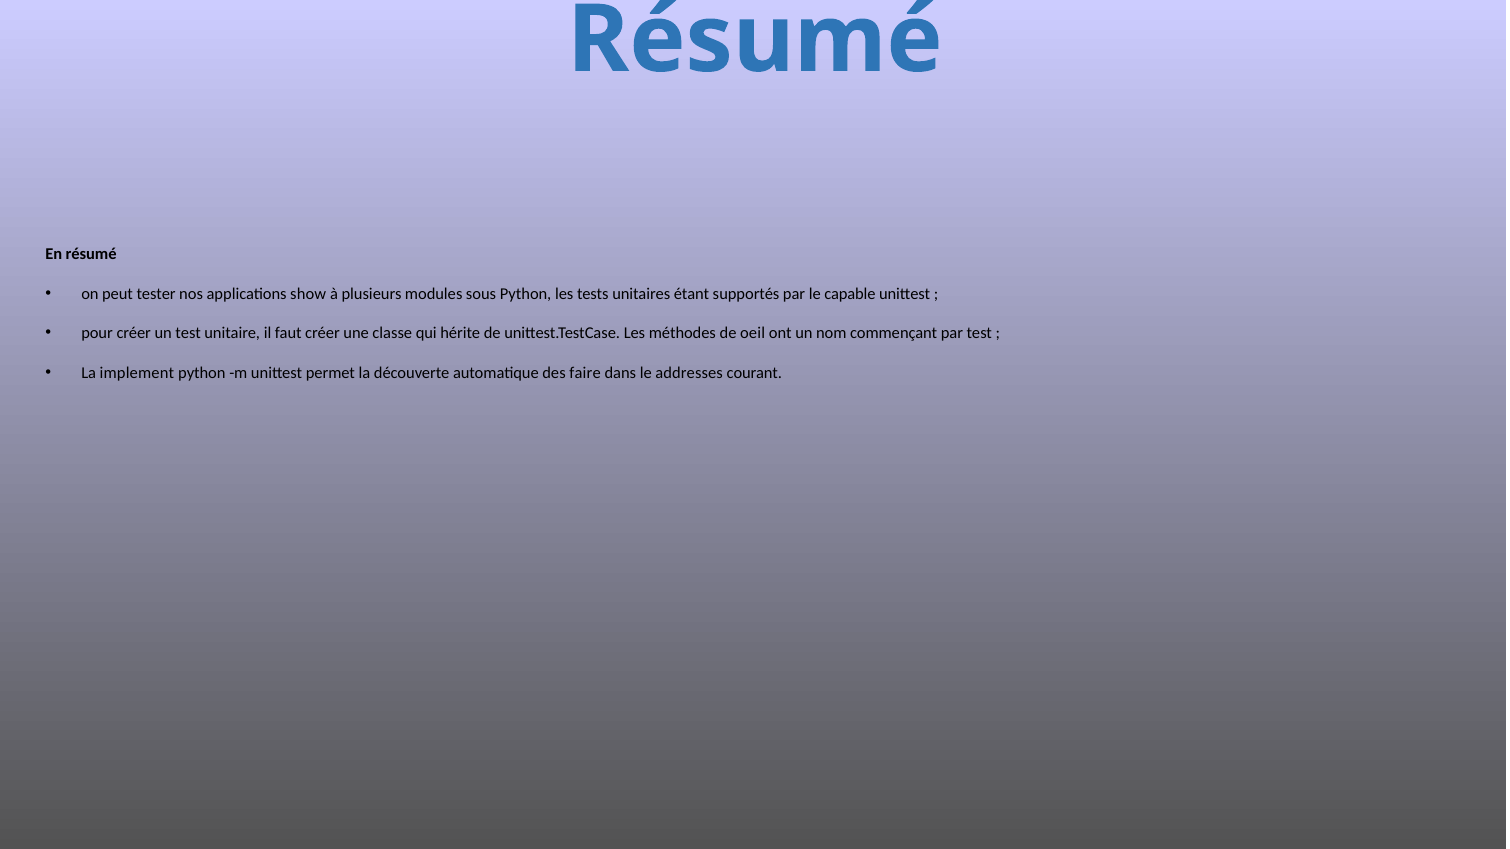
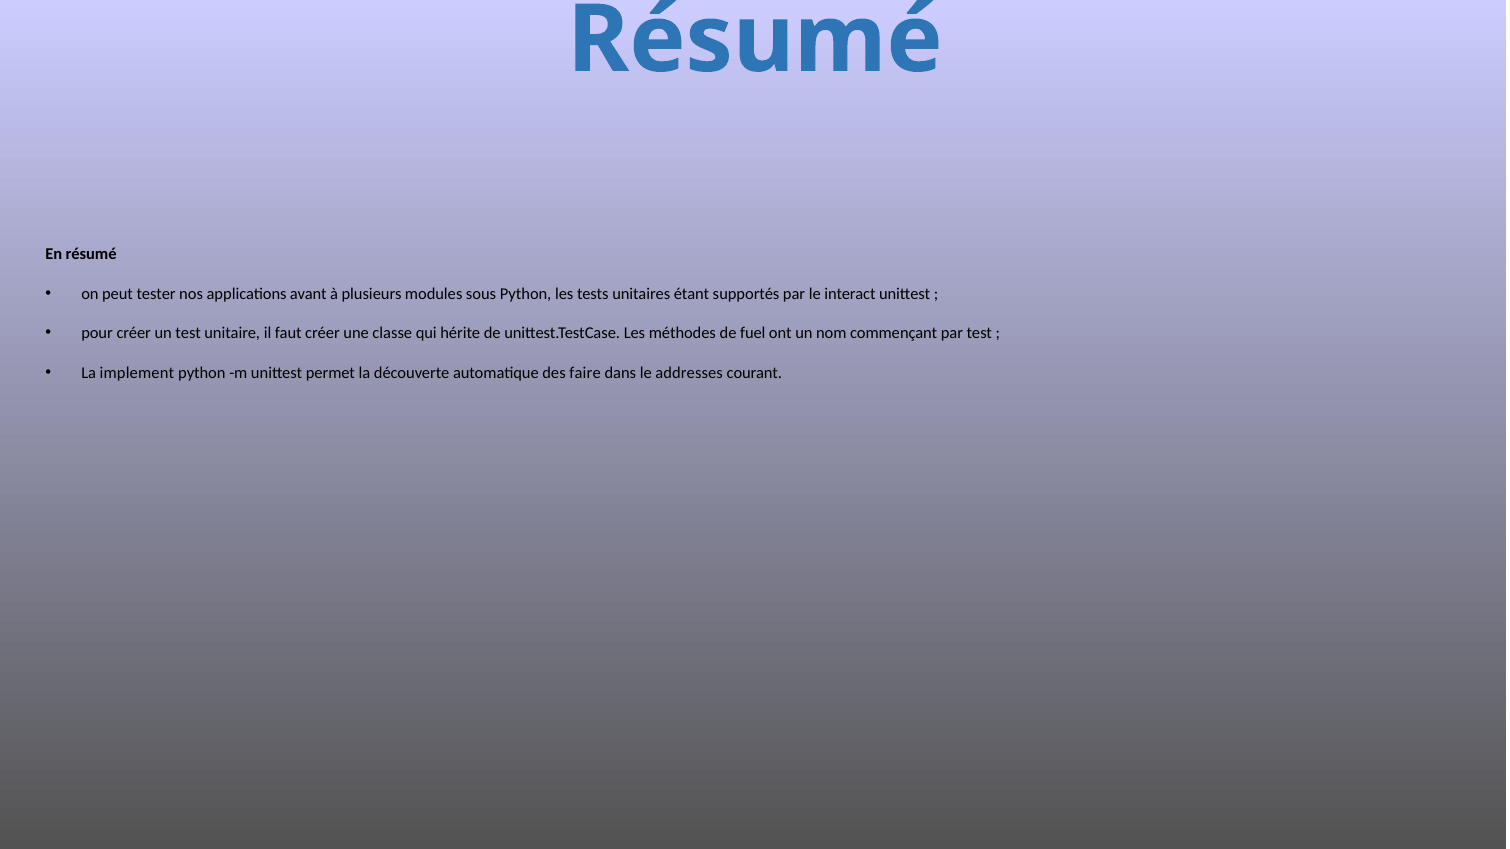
show: show -> avant
capable: capable -> interact
oeil: oeil -> fuel
